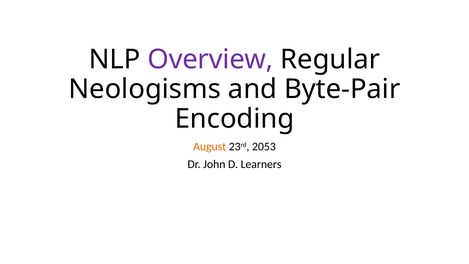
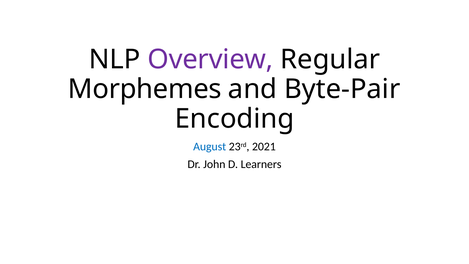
Neologisms: Neologisms -> Morphemes
August colour: orange -> blue
2053: 2053 -> 2021
